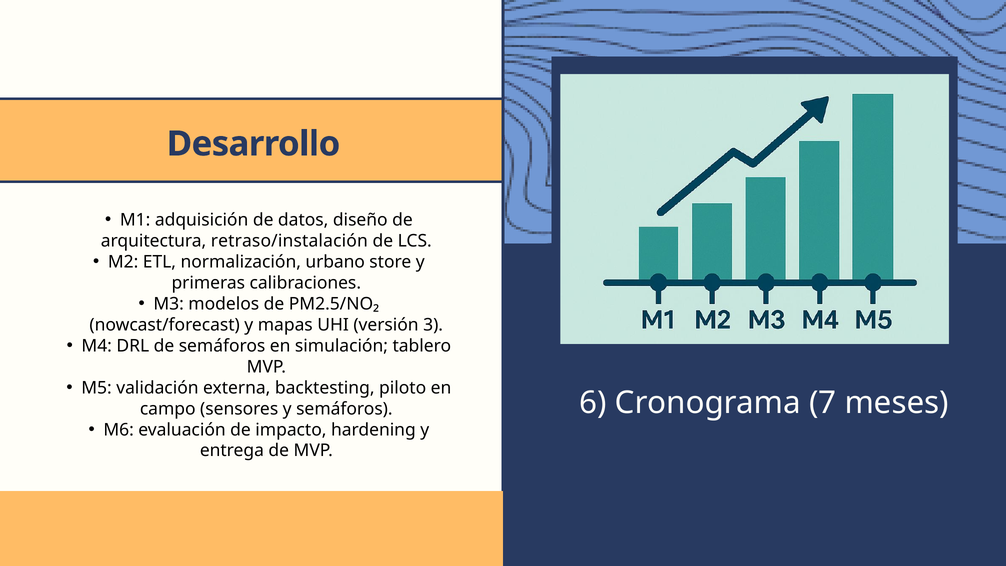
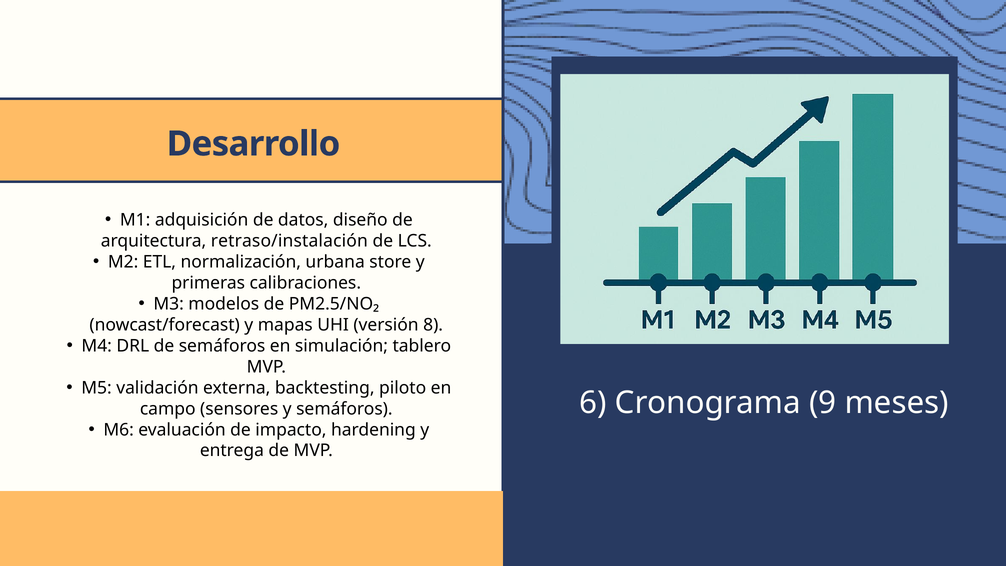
urbano: urbano -> urbana
3: 3 -> 8
7: 7 -> 9
